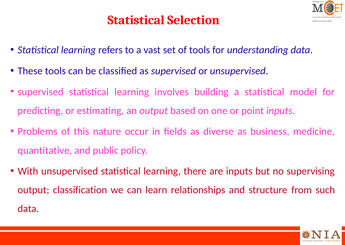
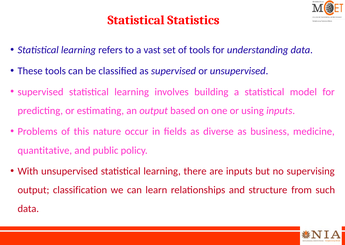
Selection: Selection -> Statistics
point: point -> using
